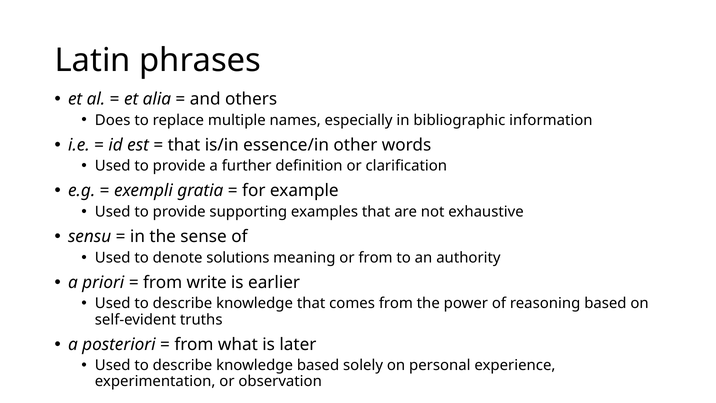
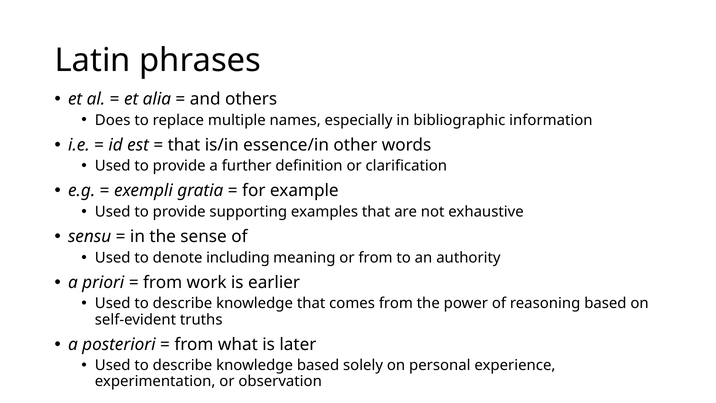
solutions: solutions -> including
write: write -> work
